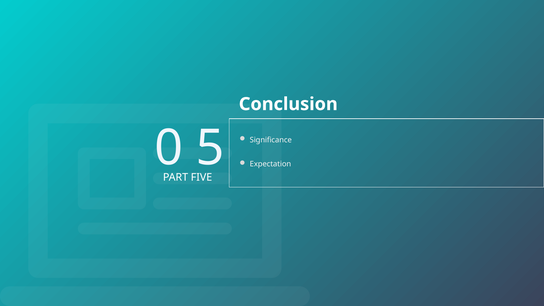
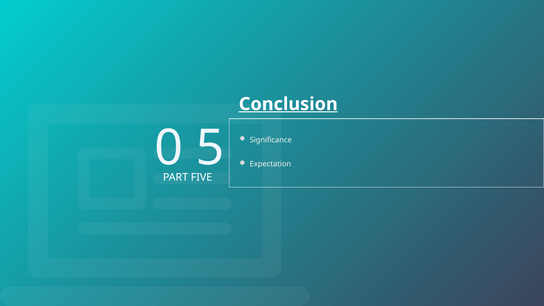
Conclusion underline: none -> present
